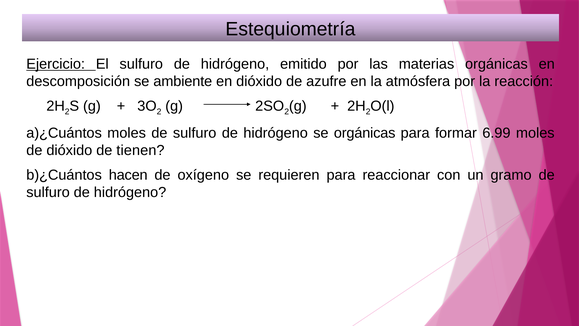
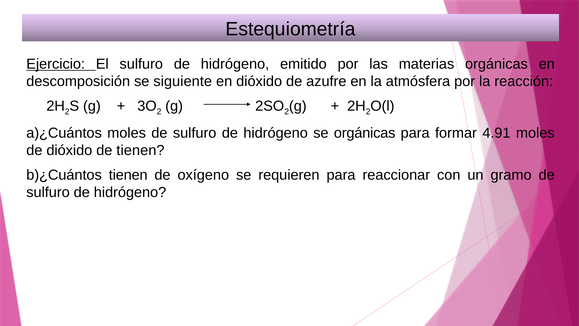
ambiente: ambiente -> siguiente
6.99: 6.99 -> 4.91
hacen at (128, 175): hacen -> tienen
